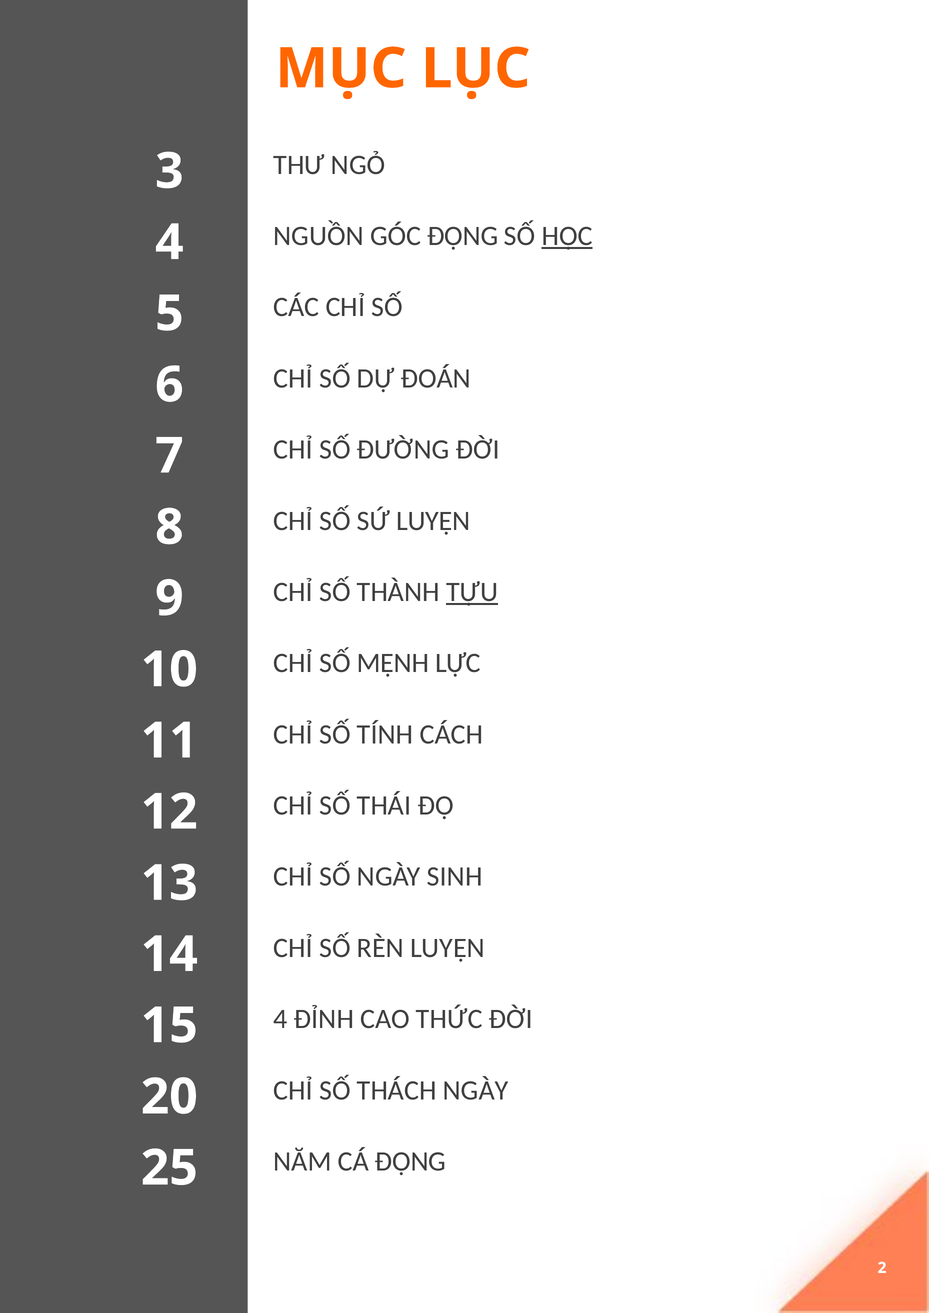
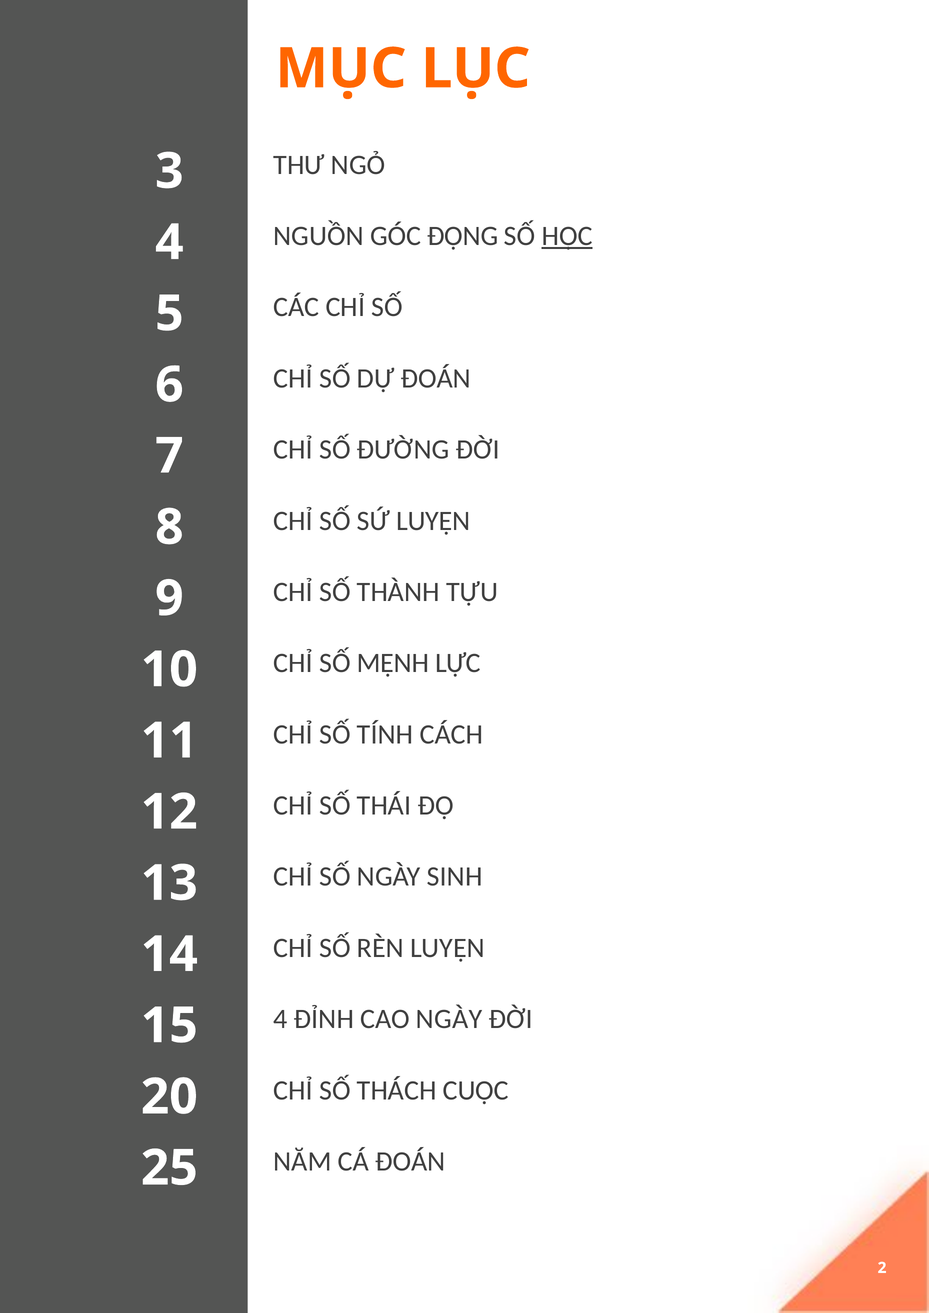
TỰU underline: present -> none
CAO THỨC: THỨC -> NGÀY
THÁCH NGÀY: NGÀY -> CUỘC
CÁ ĐỘNG: ĐỘNG -> ĐOÁN
